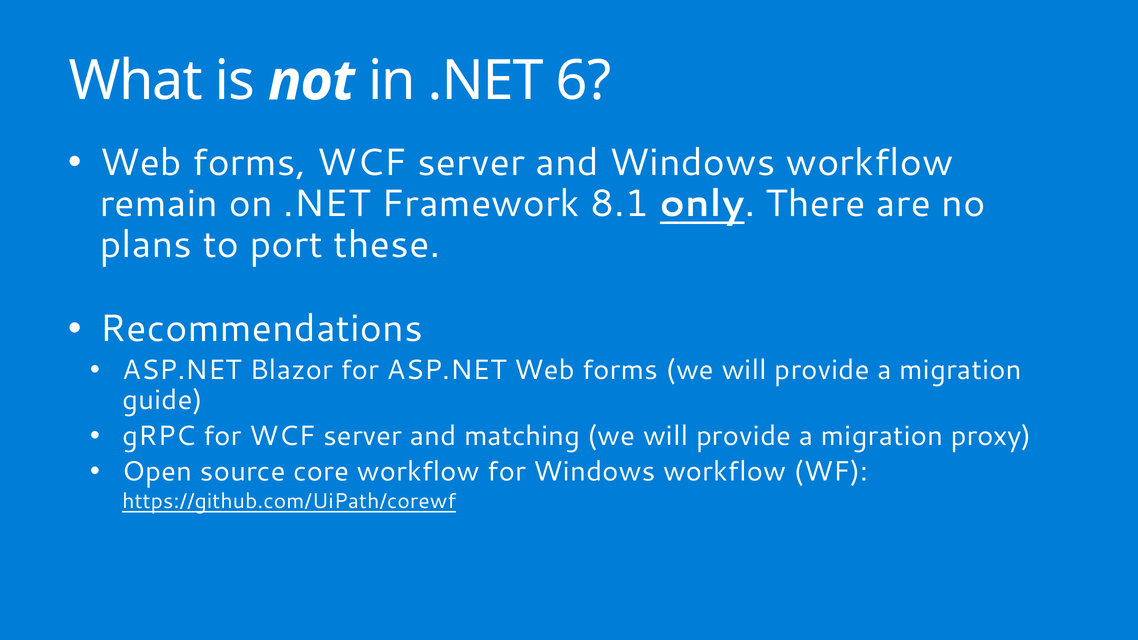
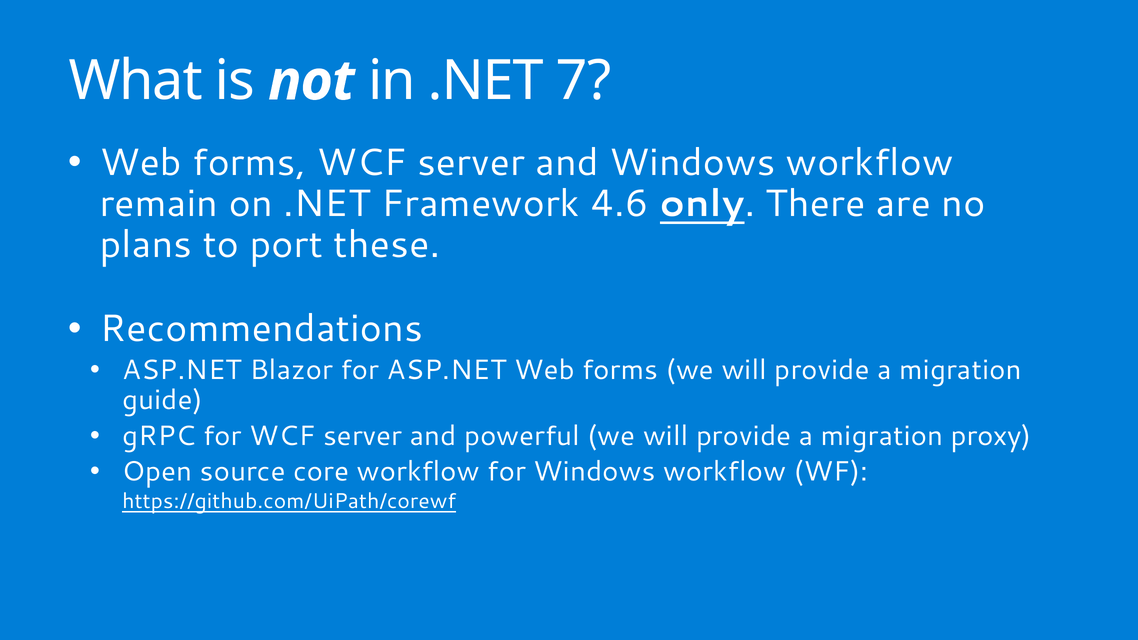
6: 6 -> 7
8.1: 8.1 -> 4.6
matching: matching -> powerful
